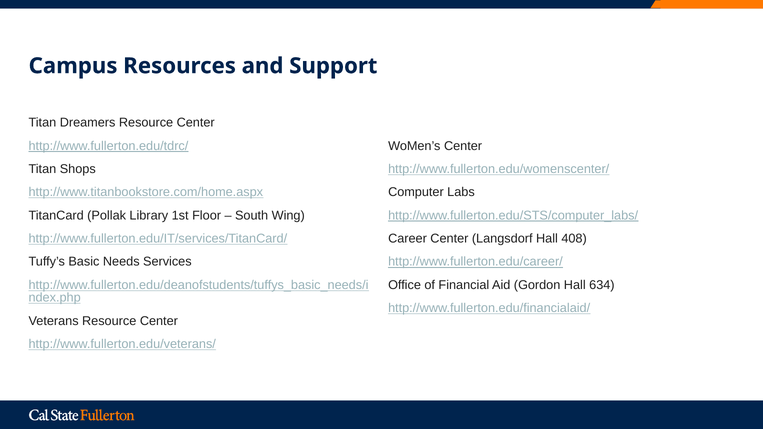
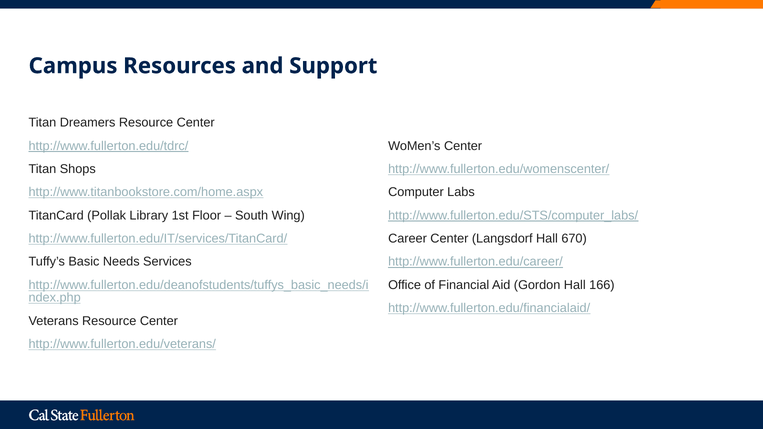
408: 408 -> 670
634: 634 -> 166
